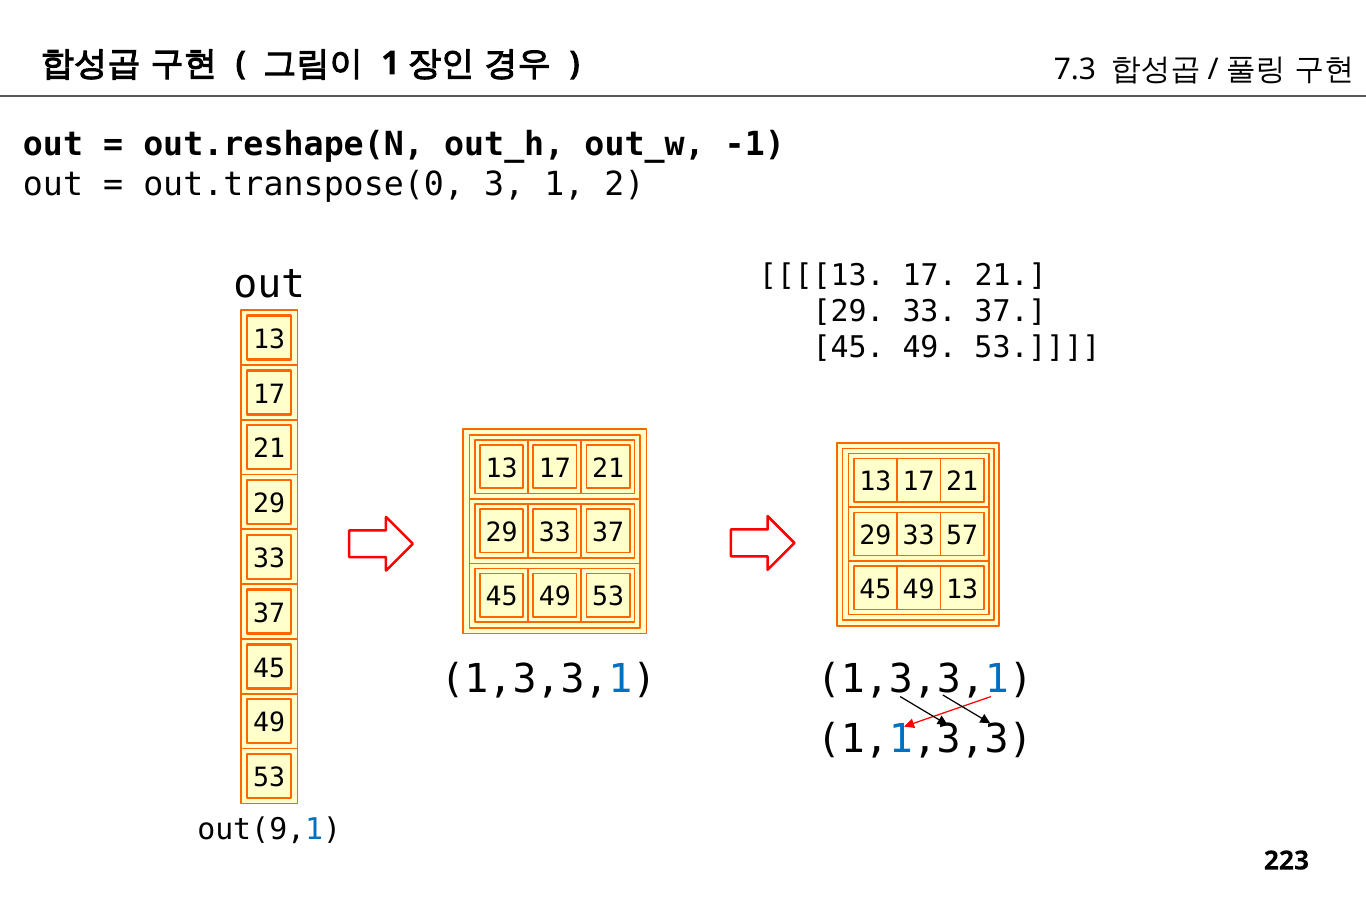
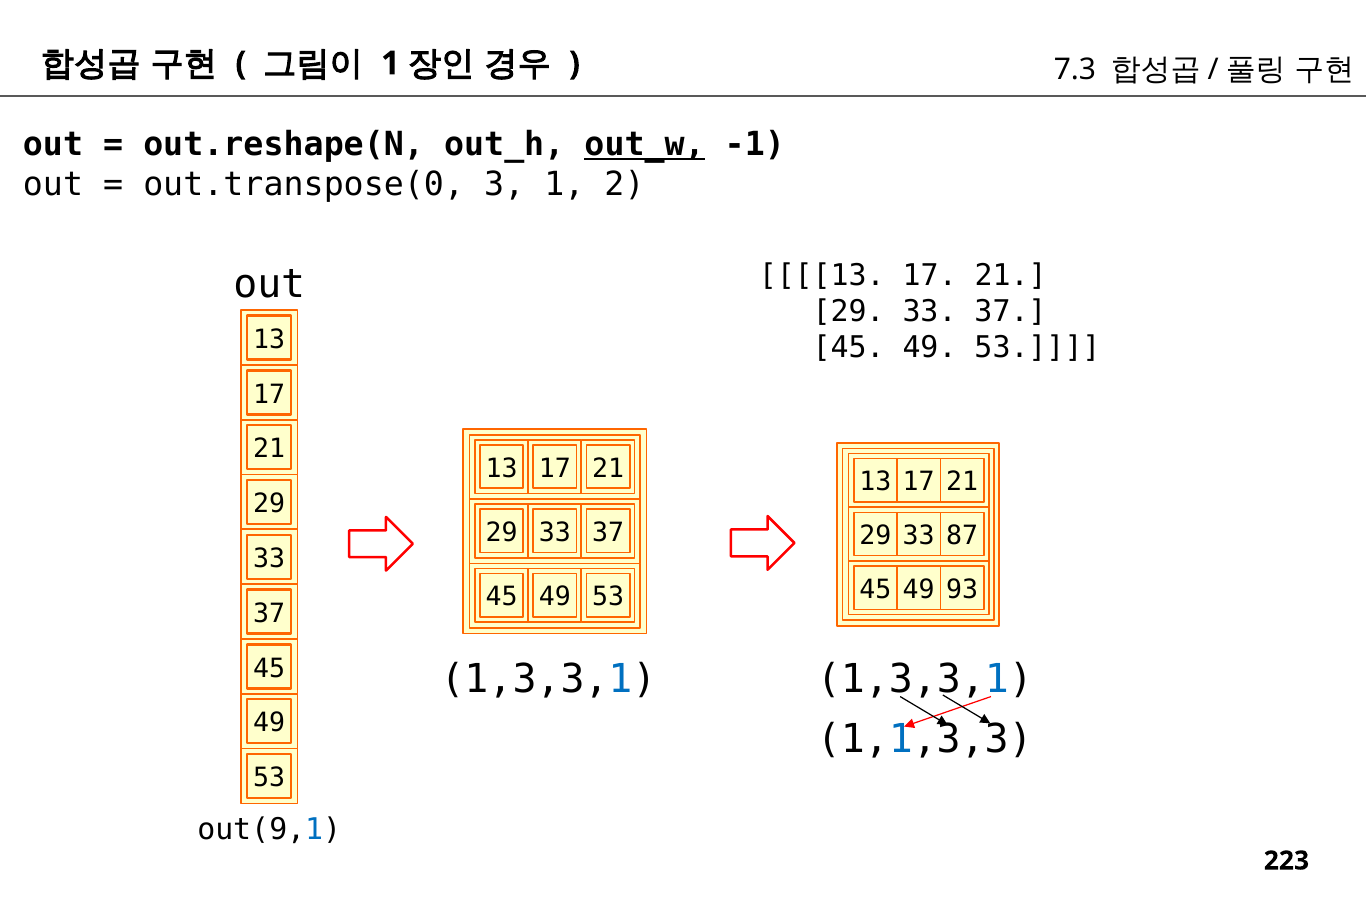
out_w underline: none -> present
57: 57 -> 87
49 13: 13 -> 93
